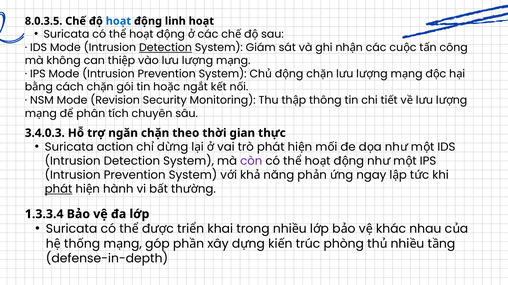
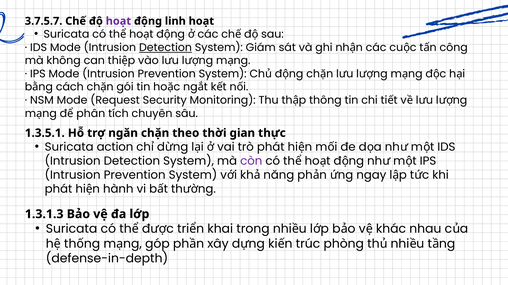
8.0.3.5: 8.0.3.5 -> 3.7.5.7
hoạt at (118, 21) colour: blue -> purple
Revision: Revision -> Request
3.4.0.3: 3.4.0.3 -> 1.3.5.1
phát at (59, 190) underline: present -> none
1.3.3.4: 1.3.3.4 -> 1.3.1.3
